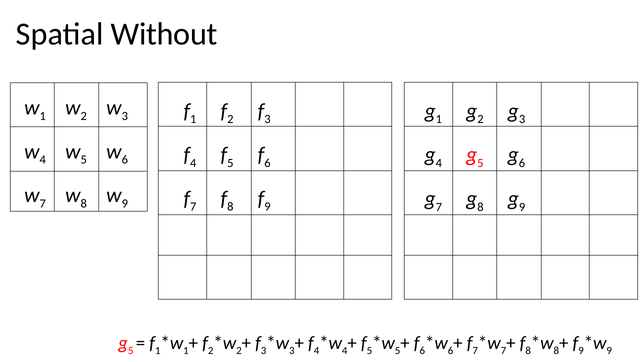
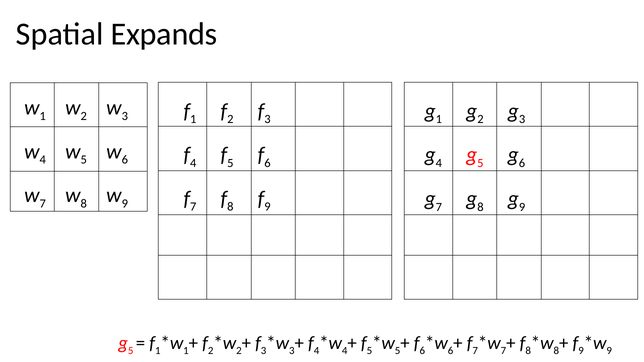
Without: Without -> Expands
